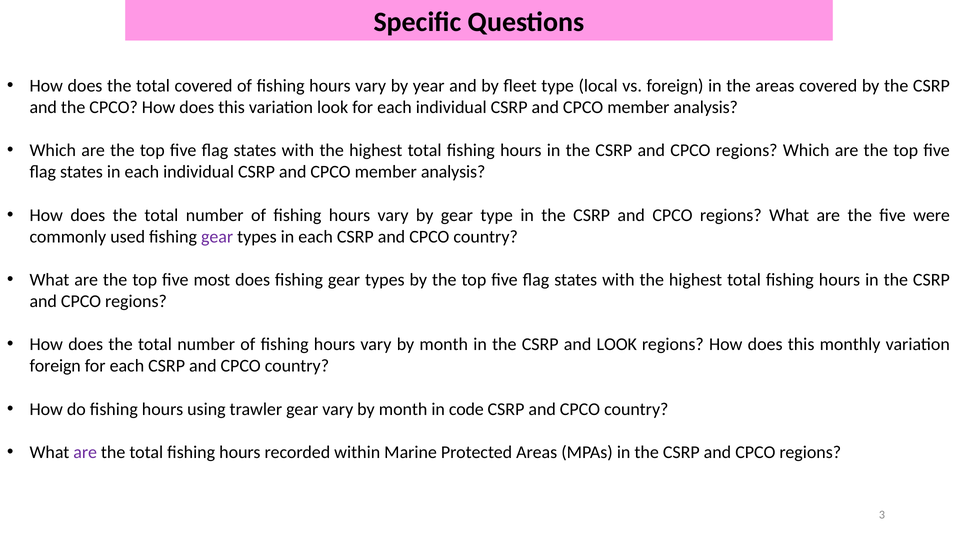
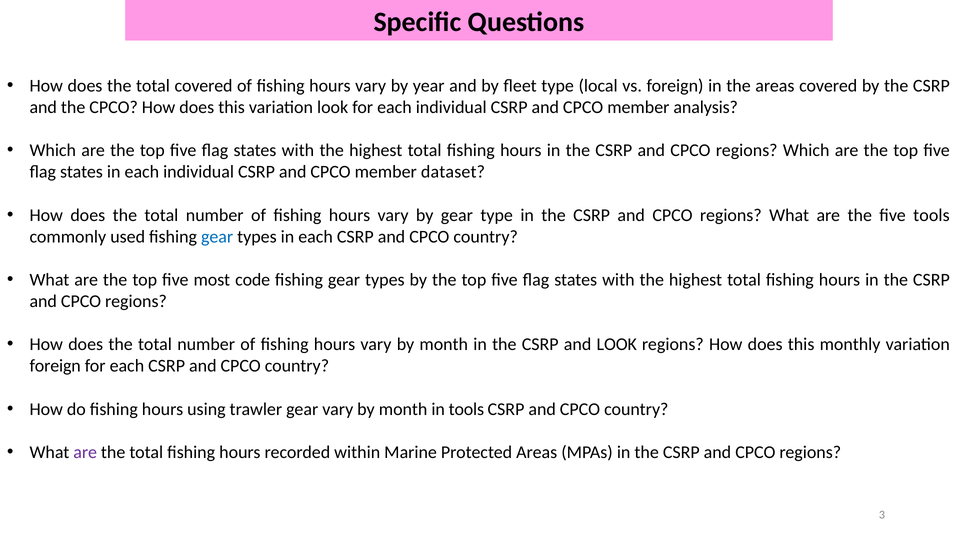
analysis at (453, 172): analysis -> dataset
five were: were -> tools
gear at (217, 237) colour: purple -> blue
most does: does -> code
in code: code -> tools
